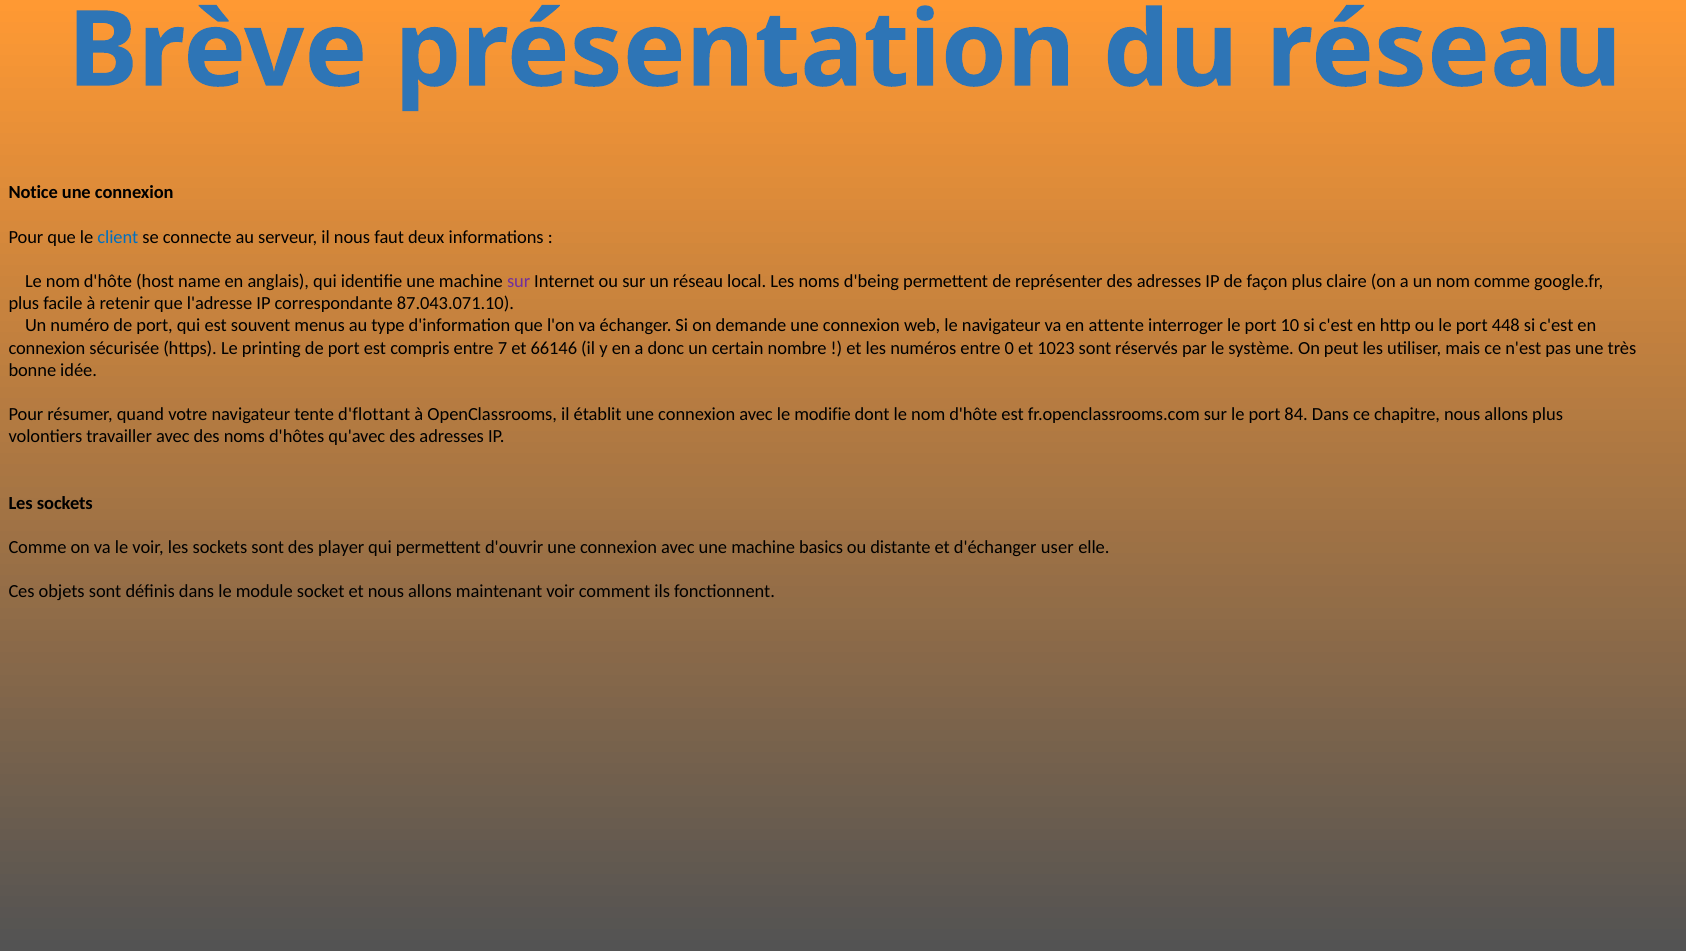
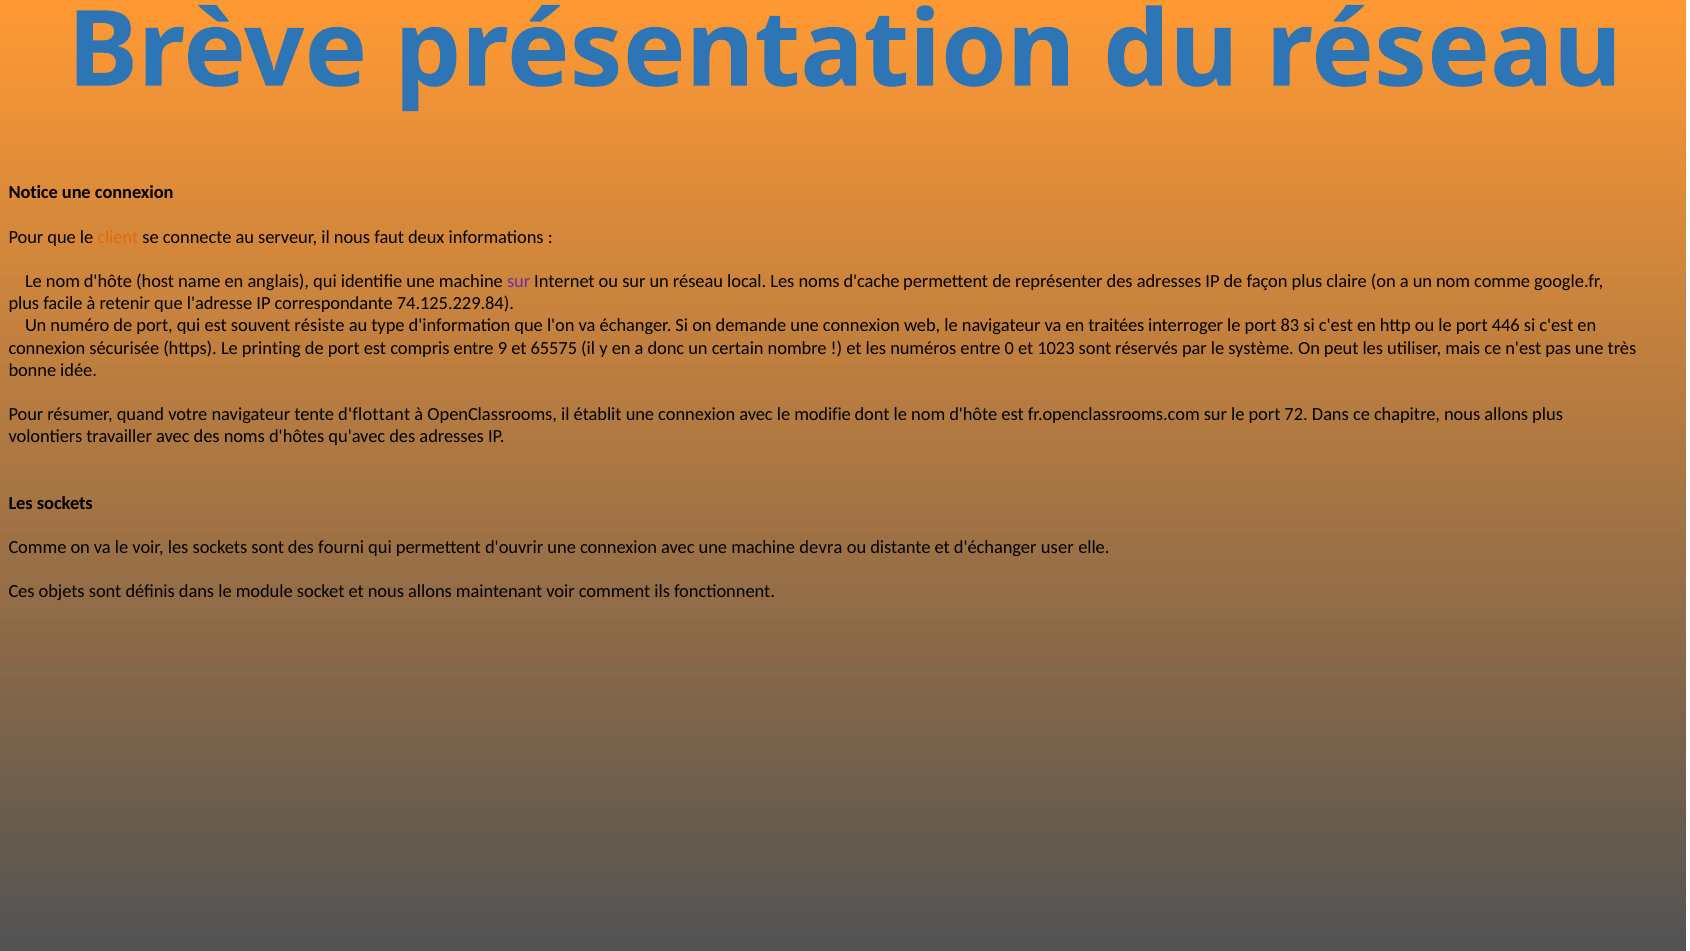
client colour: blue -> orange
d'being: d'being -> d'cache
87.043.071.10: 87.043.071.10 -> 74.125.229.84
menus: menus -> résiste
attente: attente -> traitées
10: 10 -> 83
448: 448 -> 446
7: 7 -> 9
66146: 66146 -> 65575
84: 84 -> 72
player: player -> fourni
basics: basics -> devra
